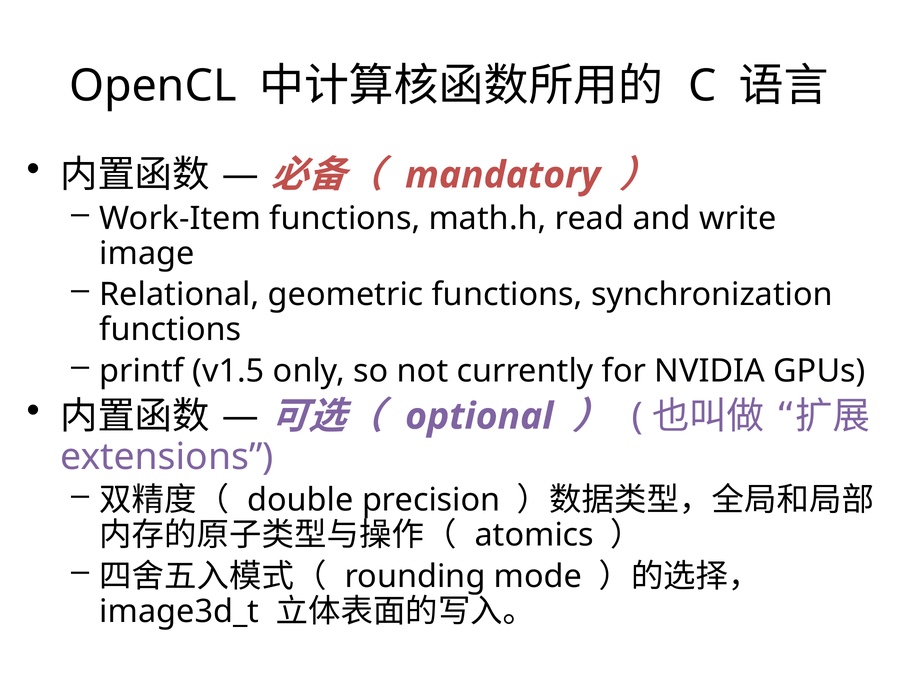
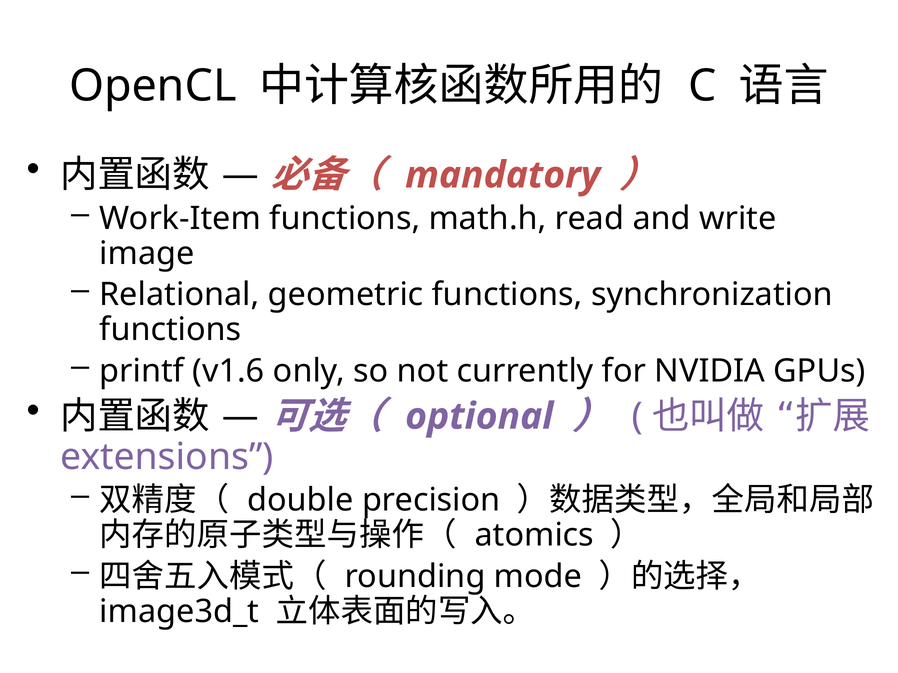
v1.5: v1.5 -> v1.6
